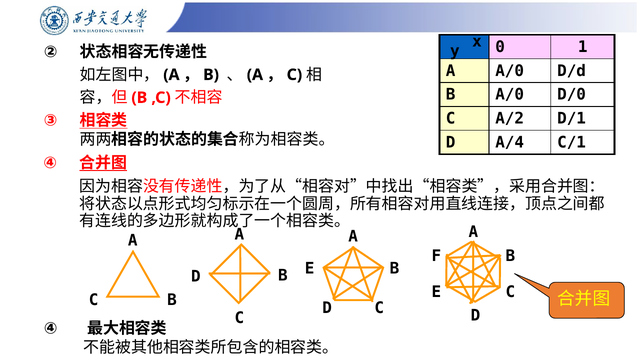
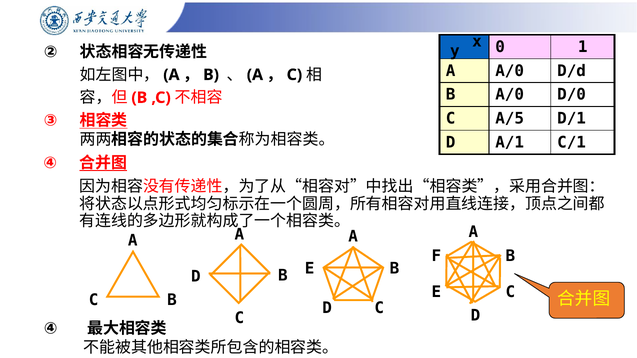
A/2: A/2 -> A/5
A/4: A/4 -> A/1
